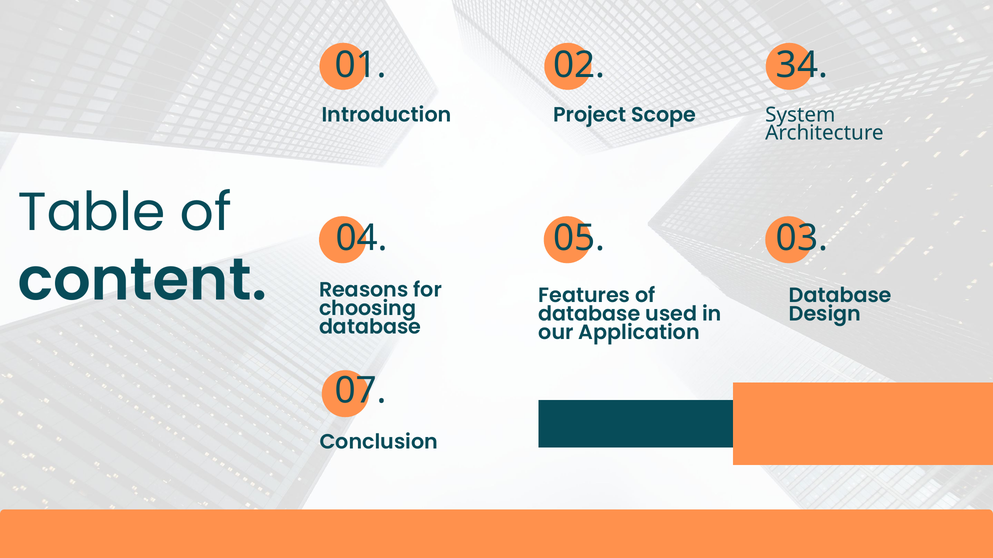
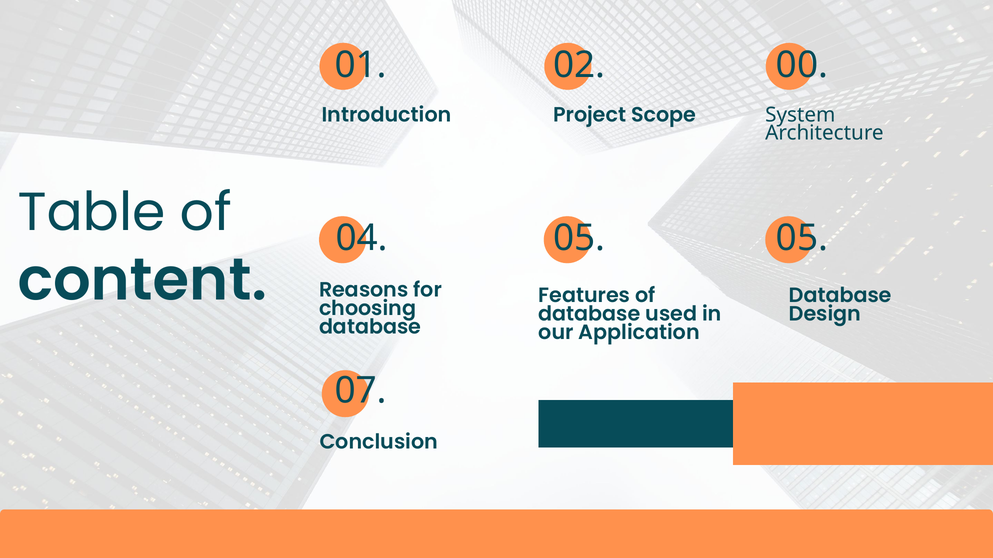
34: 34 -> 00
05 03: 03 -> 05
